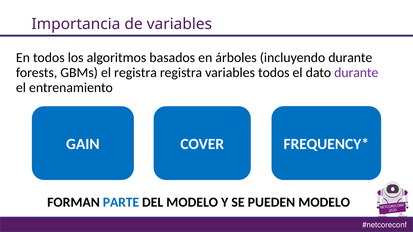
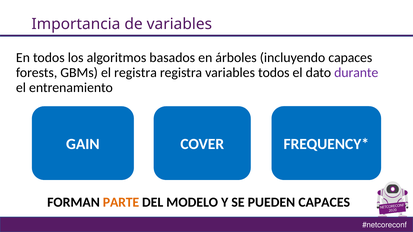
incluyendo durante: durante -> capaces
PARTE colour: blue -> orange
PUEDEN MODELO: MODELO -> CAPACES
